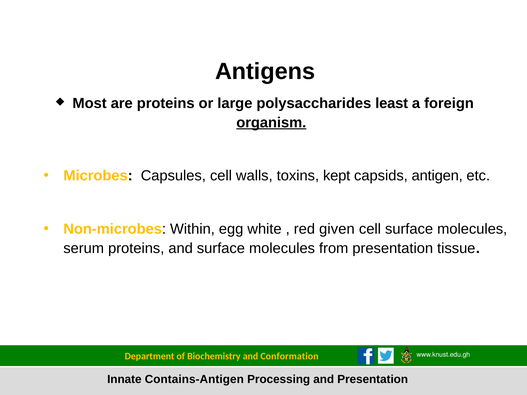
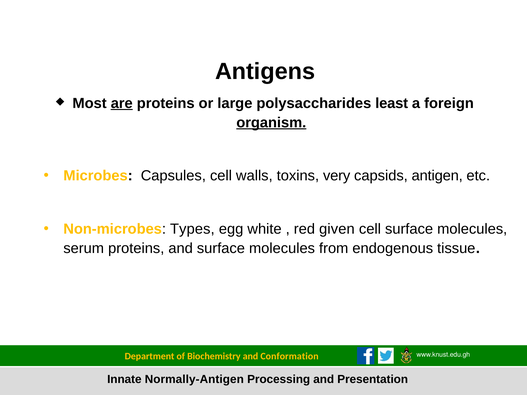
are underline: none -> present
kept: kept -> very
Within: Within -> Types
from presentation: presentation -> endogenous
Contains-Antigen: Contains-Antigen -> Normally-Antigen
